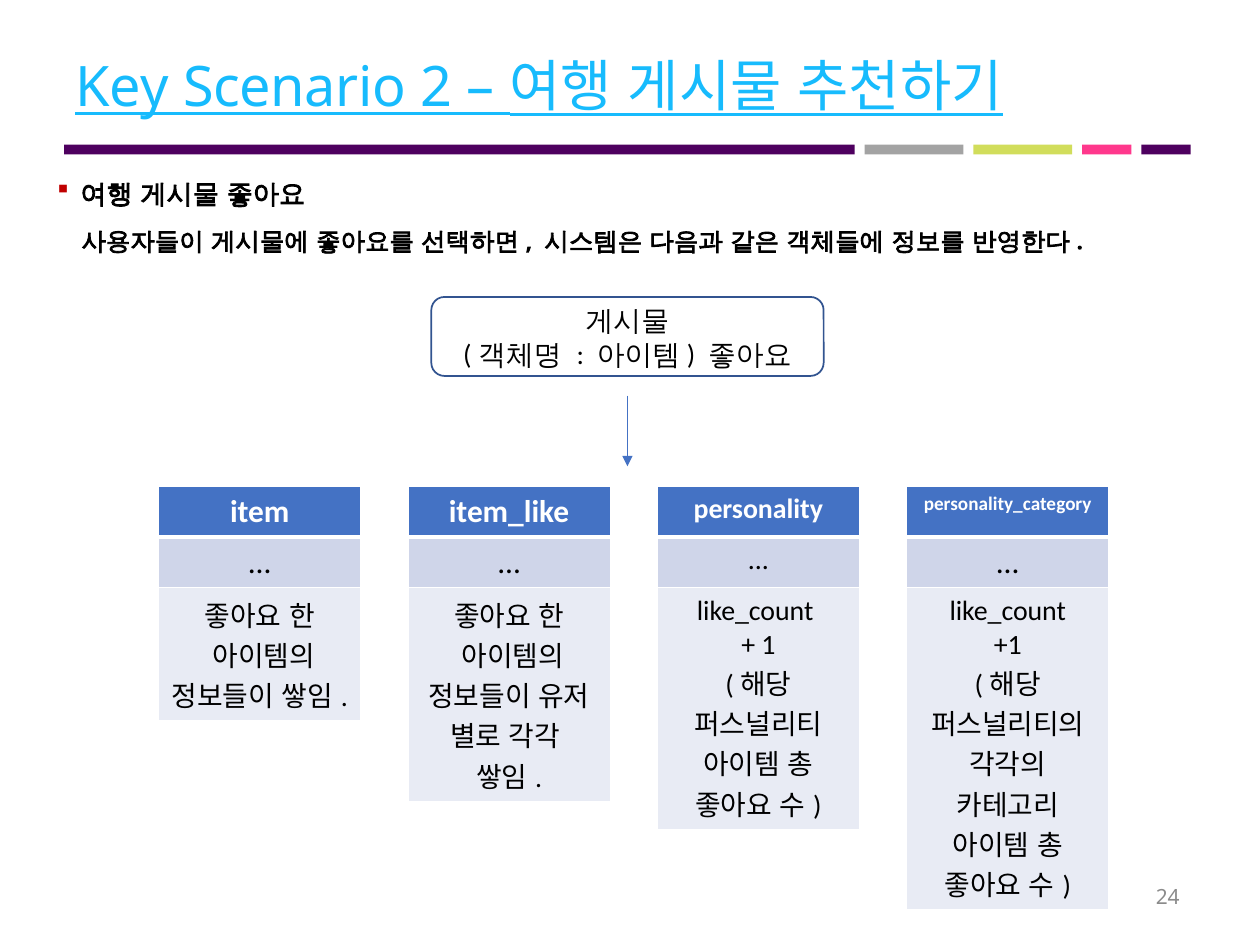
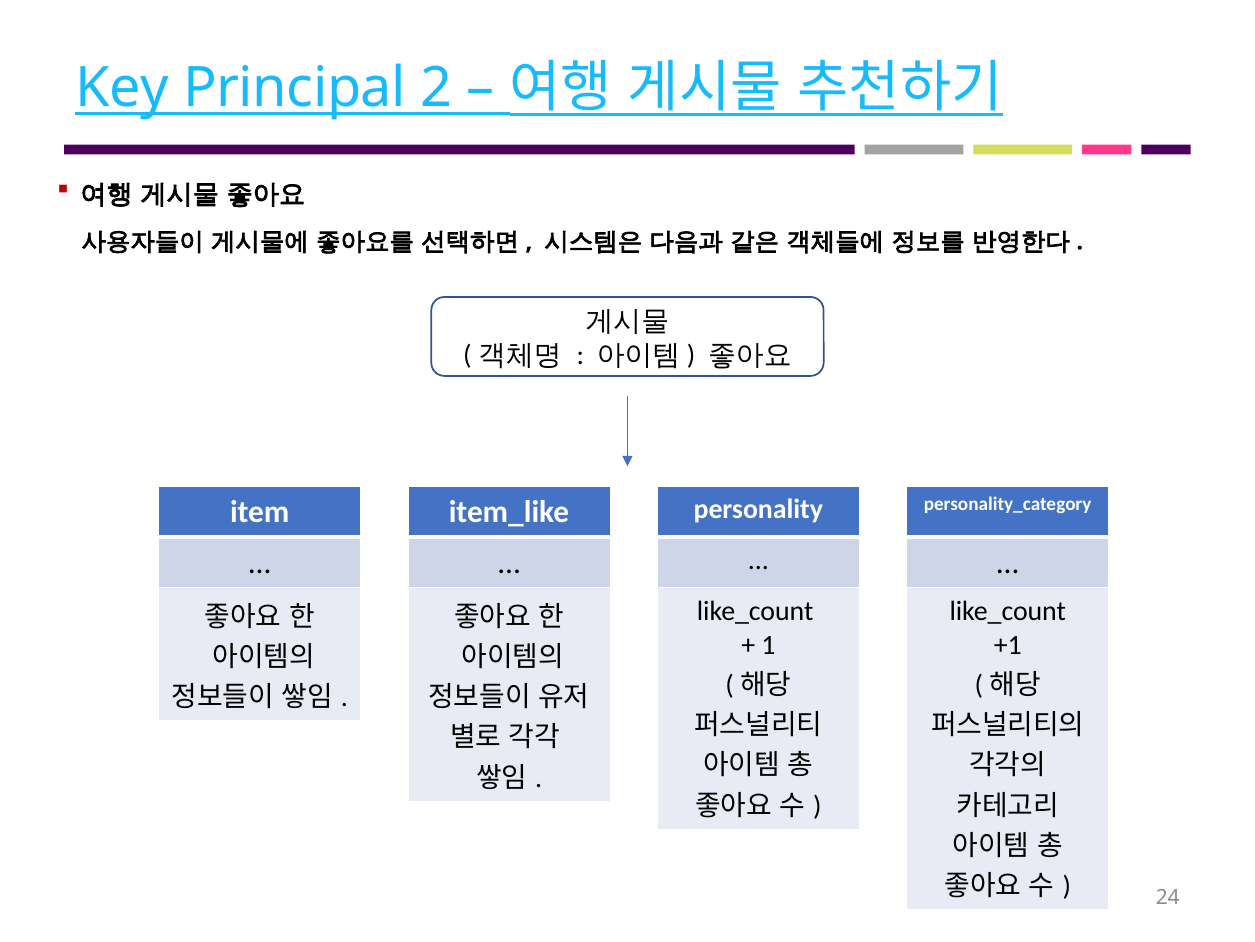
Scenario: Scenario -> Principal
